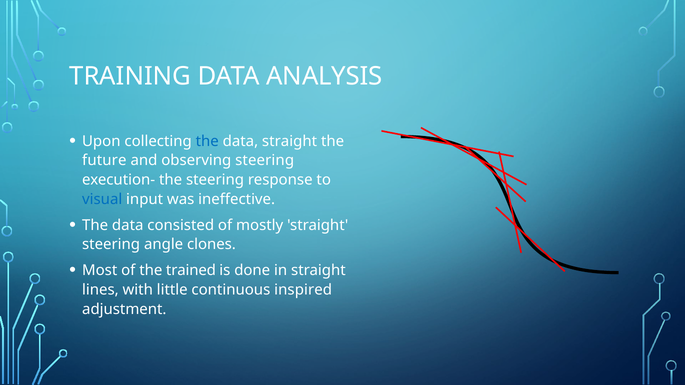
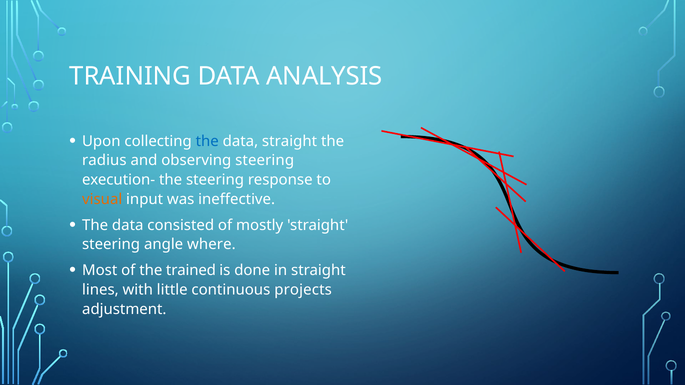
future: future -> radius
visual colour: blue -> orange
clones: clones -> where
inspired: inspired -> projects
